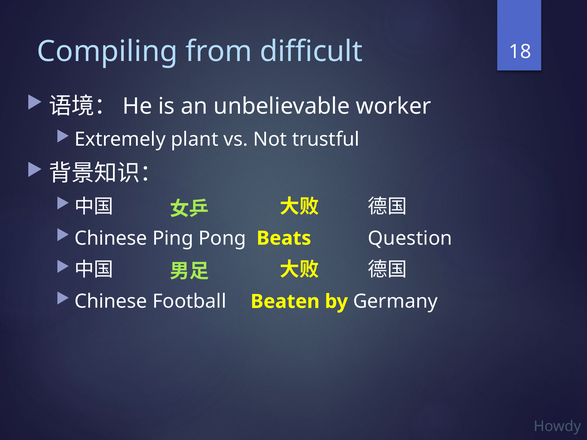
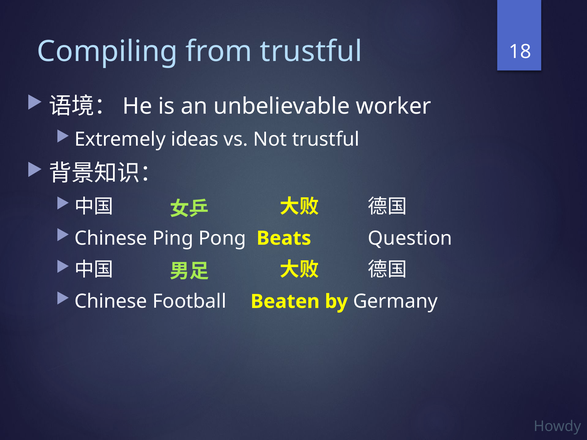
from difficult: difficult -> trustful
plant: plant -> ideas
